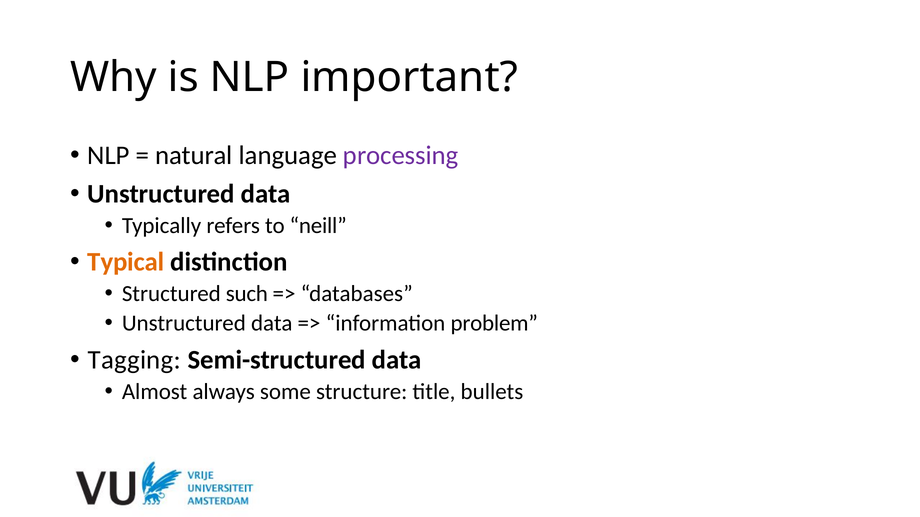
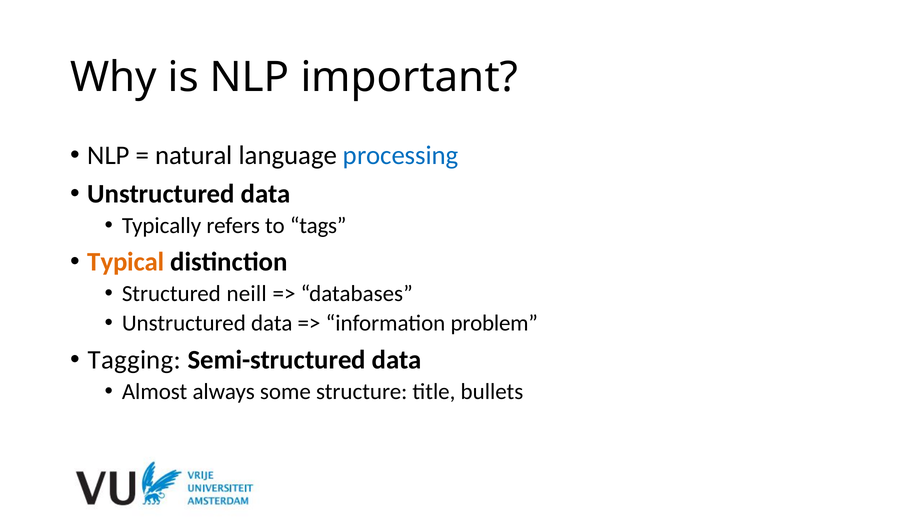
processing colour: purple -> blue
neill: neill -> tags
such: such -> neill
